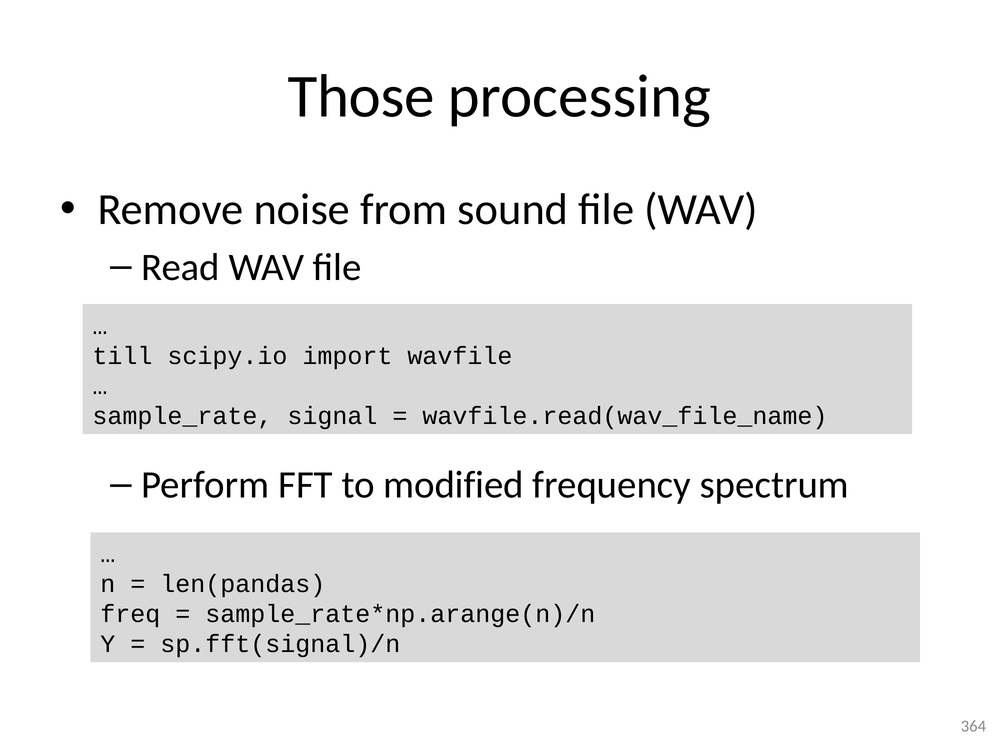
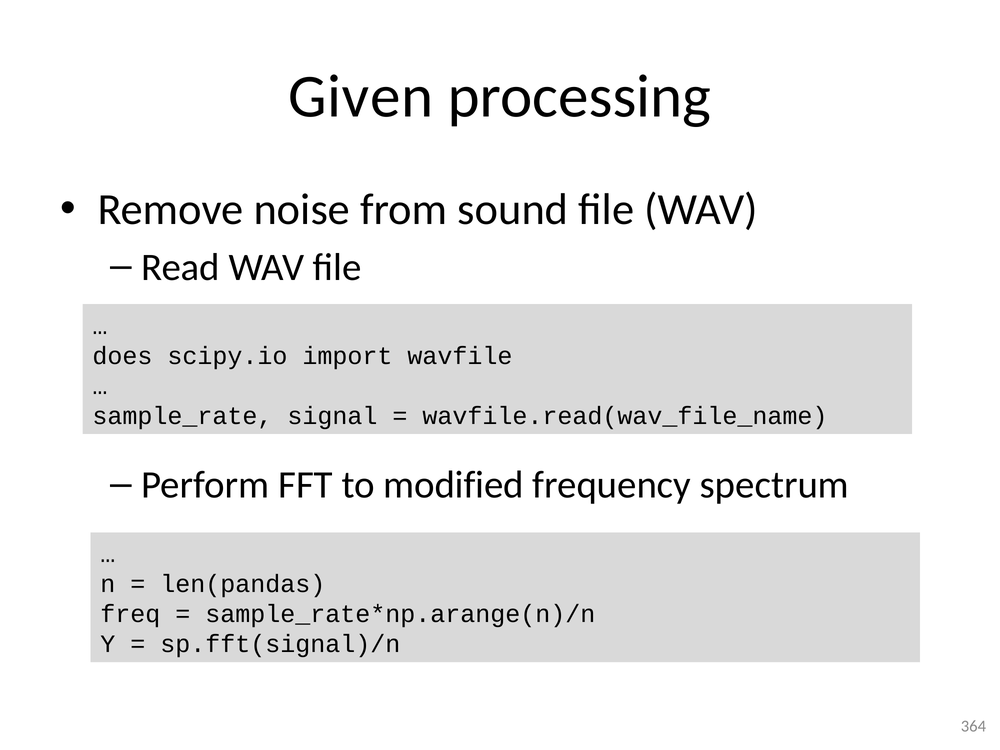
Those: Those -> Given
till: till -> does
